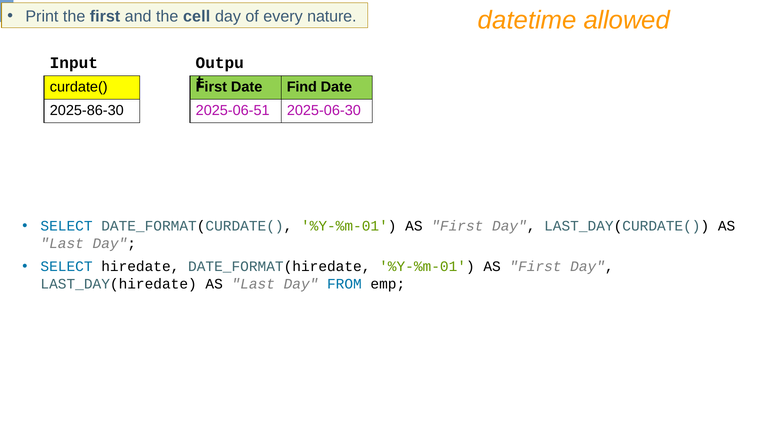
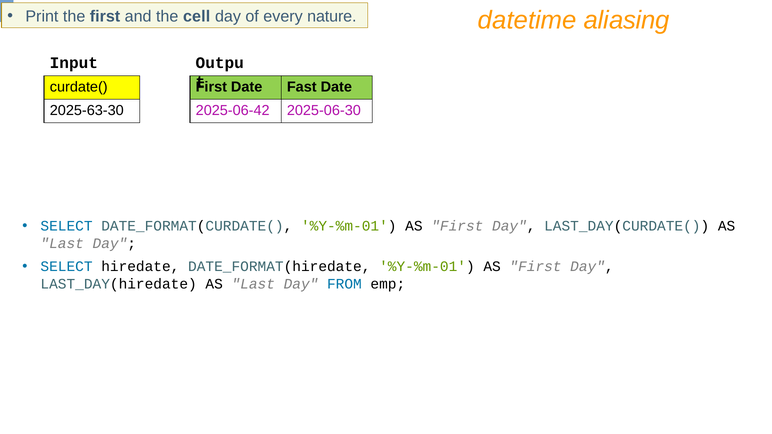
allowed: allowed -> aliasing
Find: Find -> Fast
2025-86-30: 2025-86-30 -> 2025-63-30
2025-06-51: 2025-06-51 -> 2025-06-42
